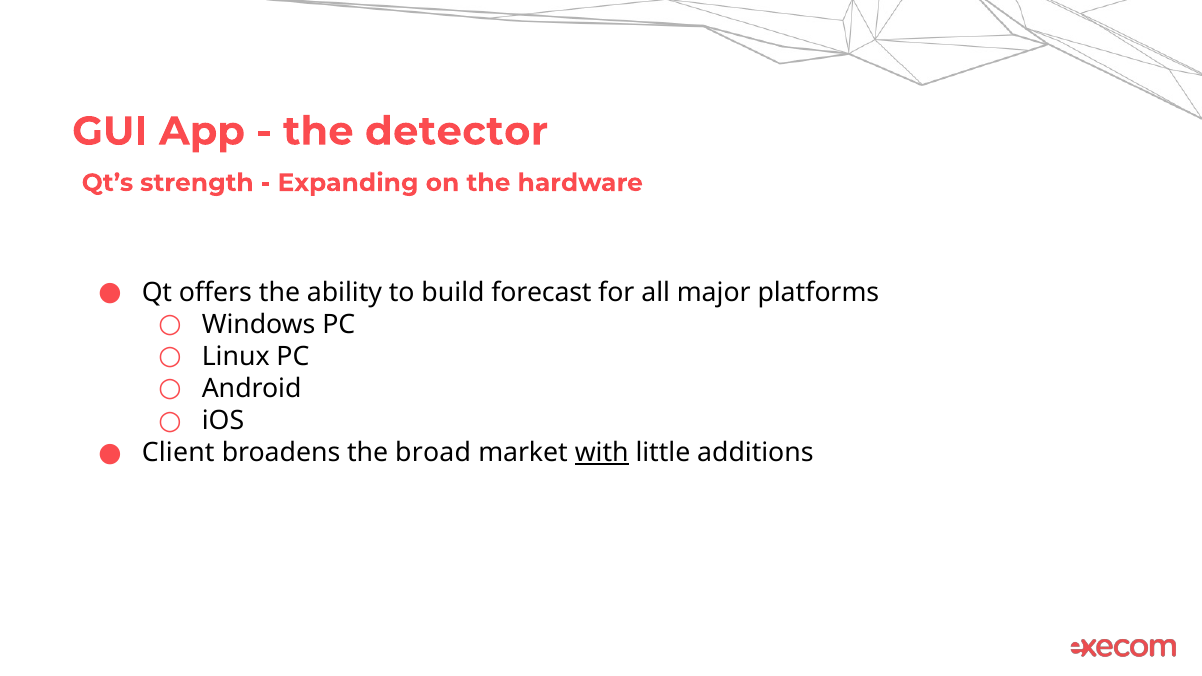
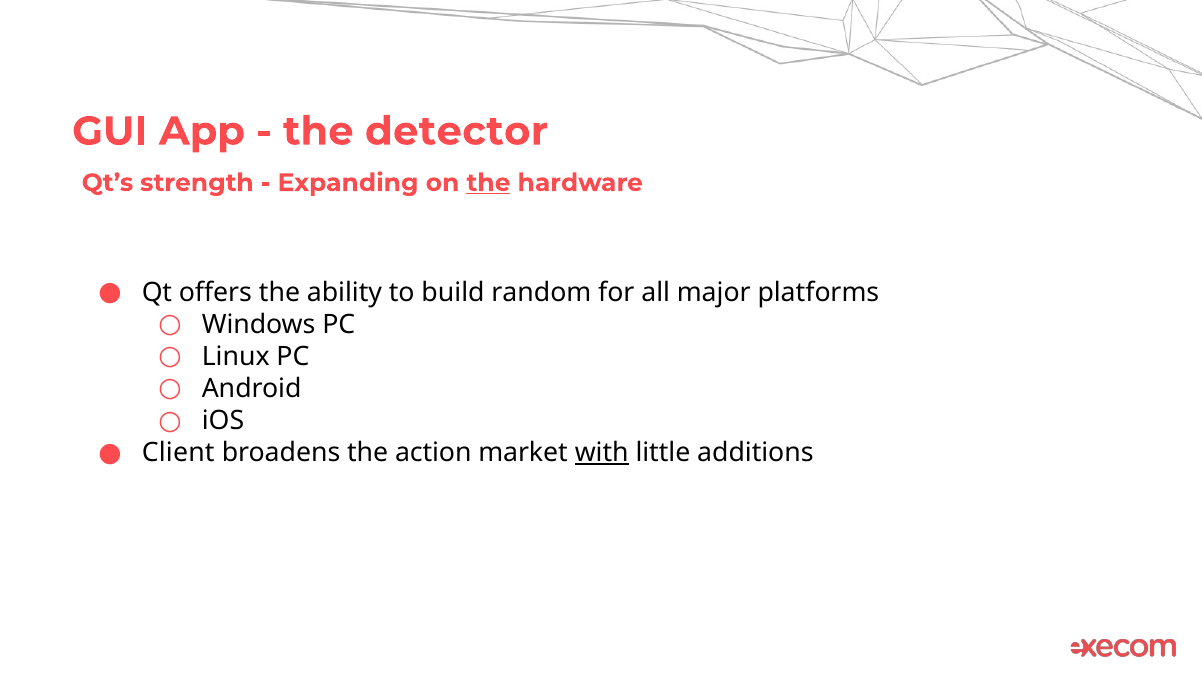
the at (488, 183) underline: none -> present
forecast: forecast -> random
broad: broad -> action
